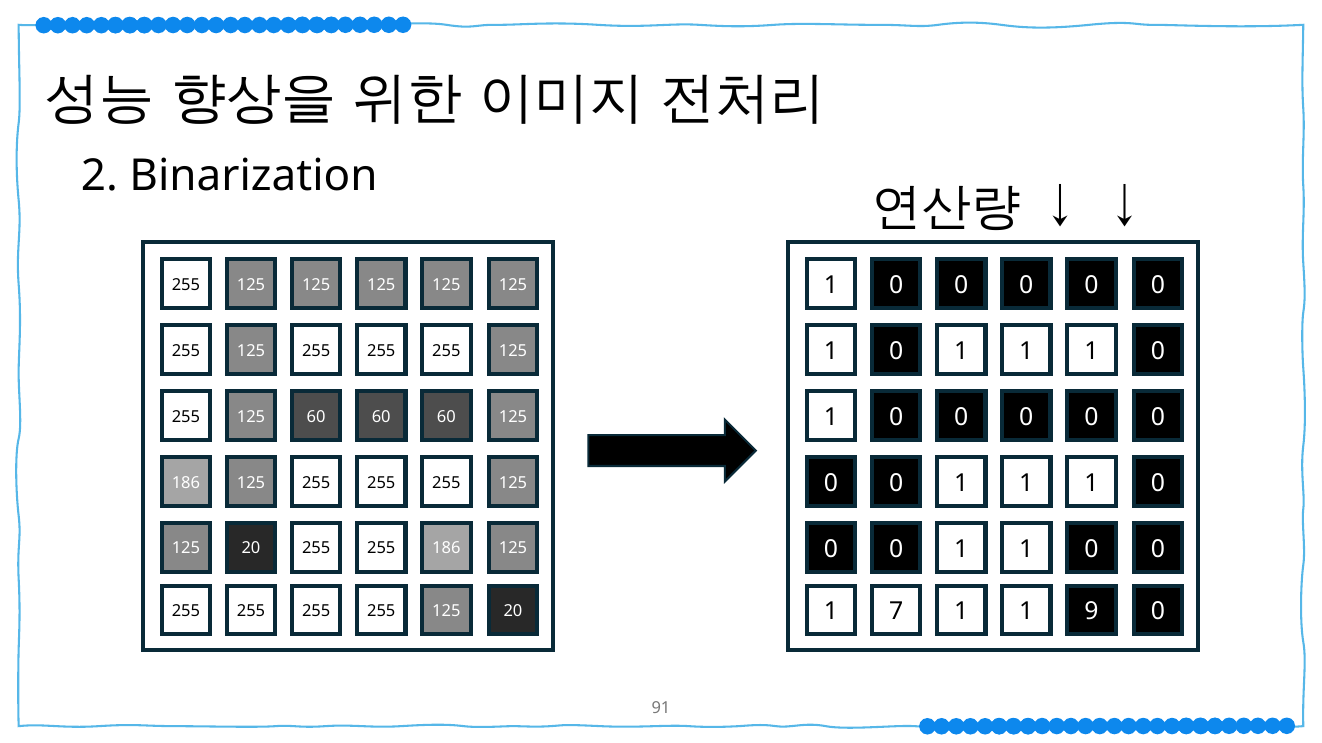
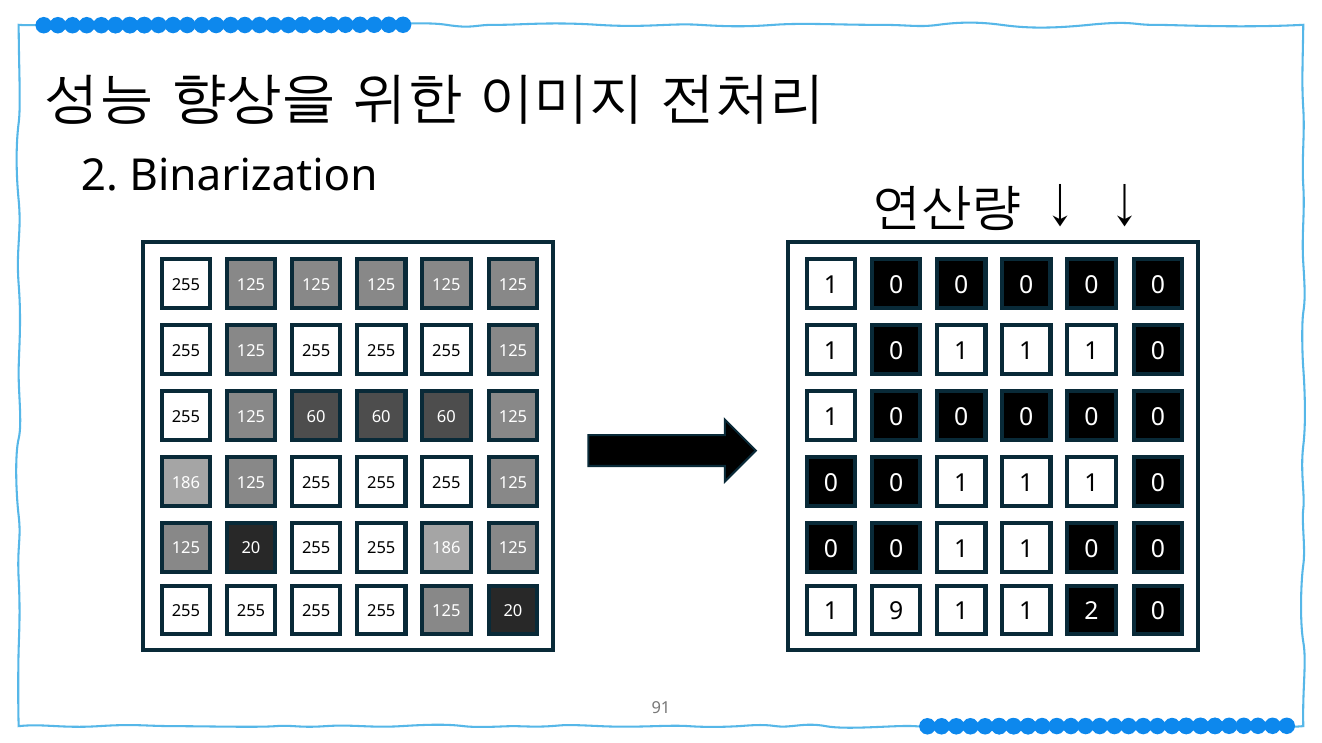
7: 7 -> 9
1 9: 9 -> 2
